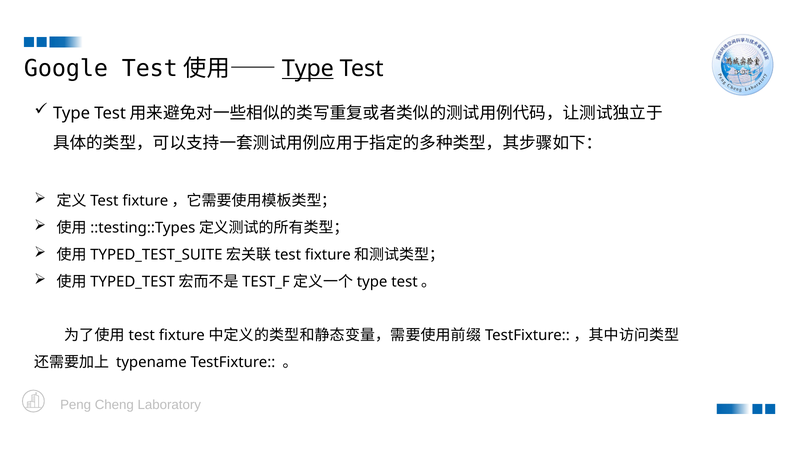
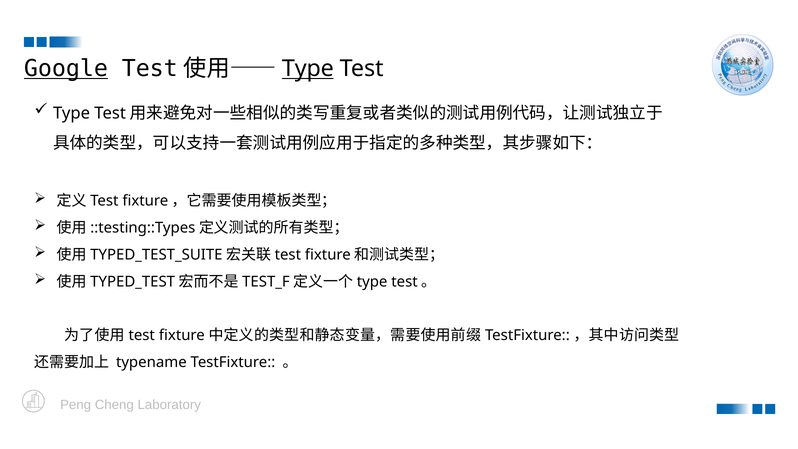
Google underline: none -> present
